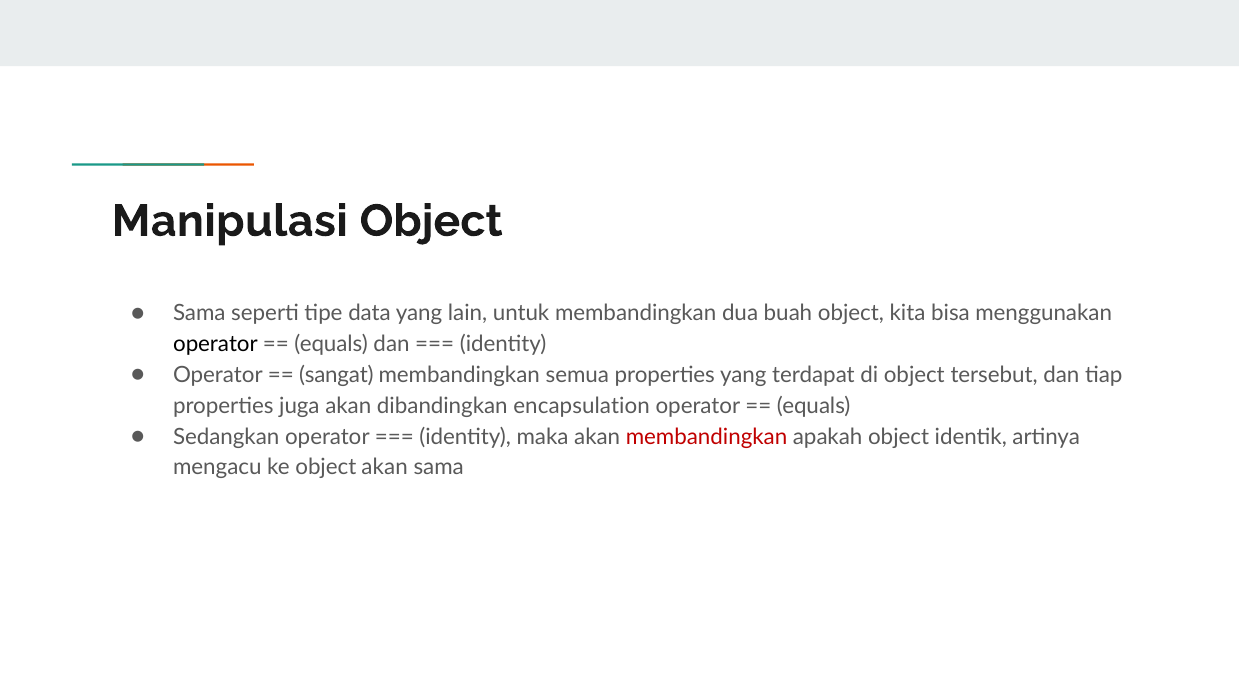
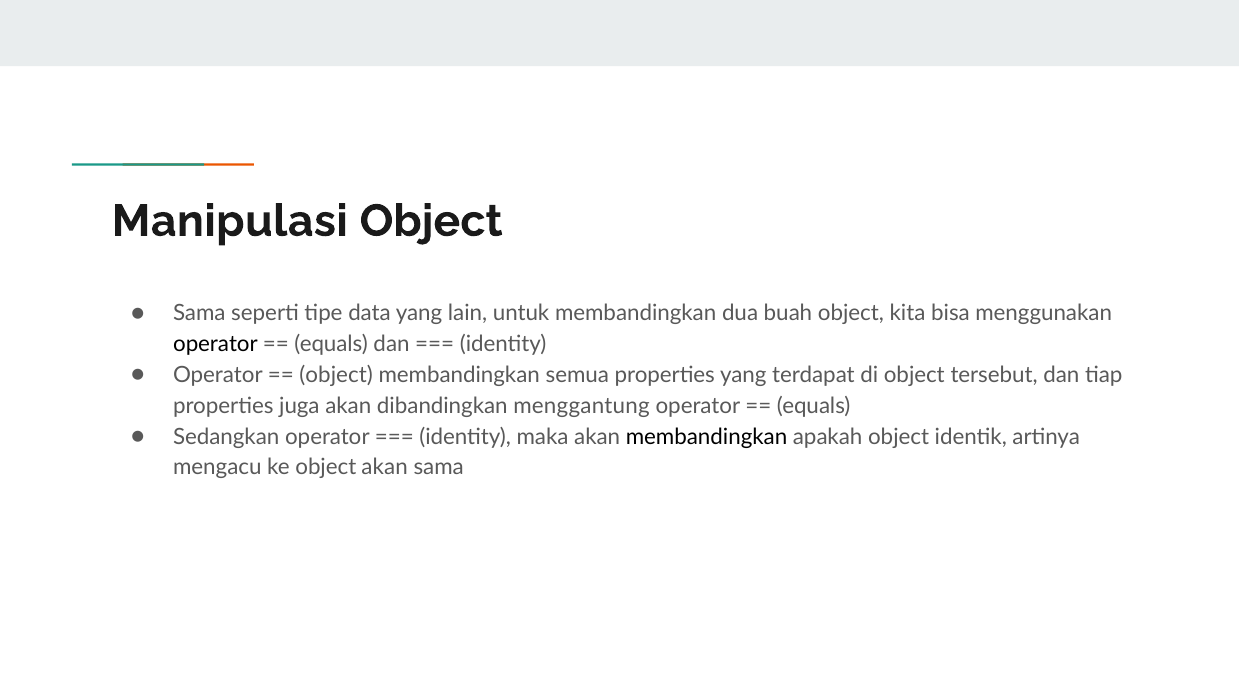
sangat at (336, 375): sangat -> object
encapsulation: encapsulation -> menggantung
membandingkan at (707, 437) colour: red -> black
